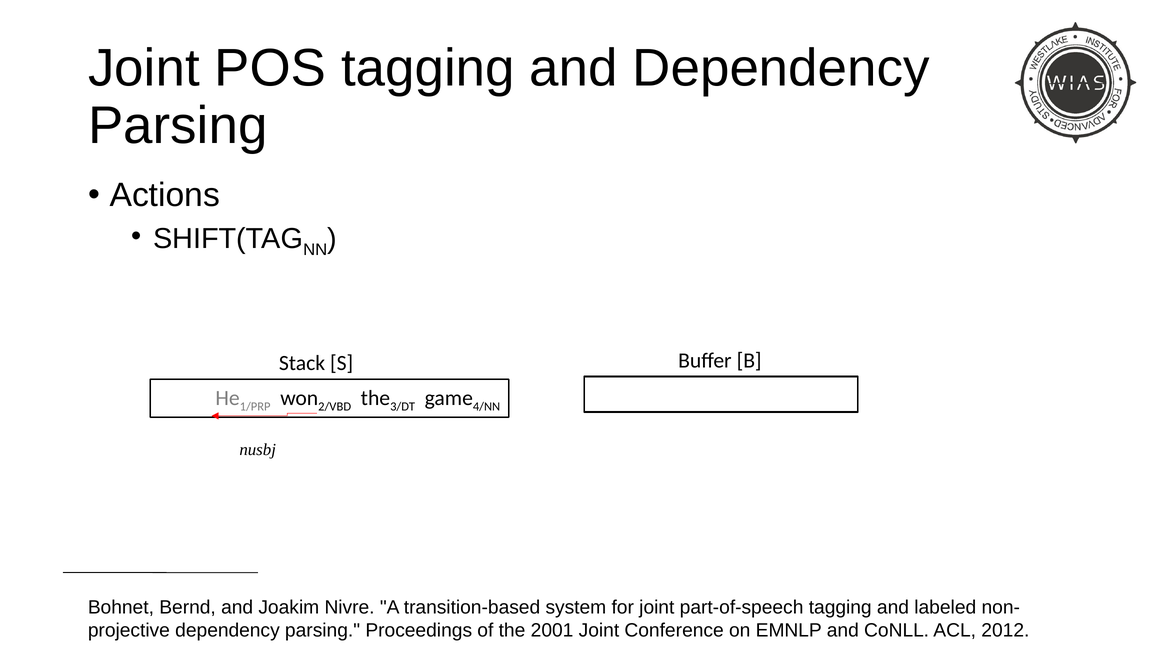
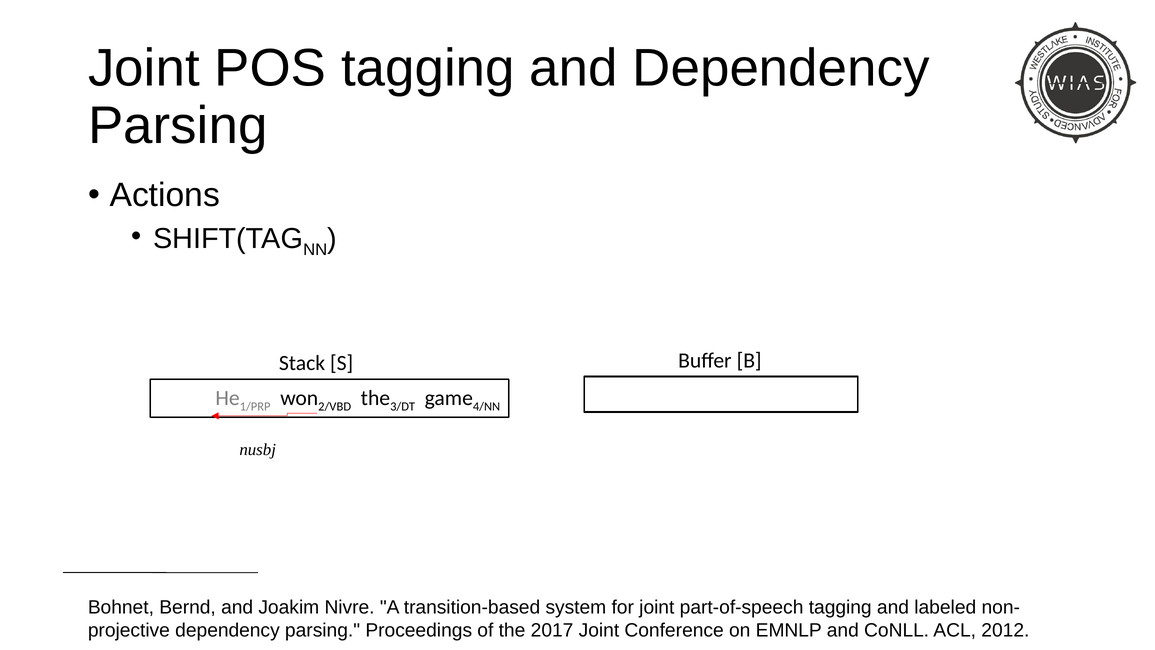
2001: 2001 -> 2017
